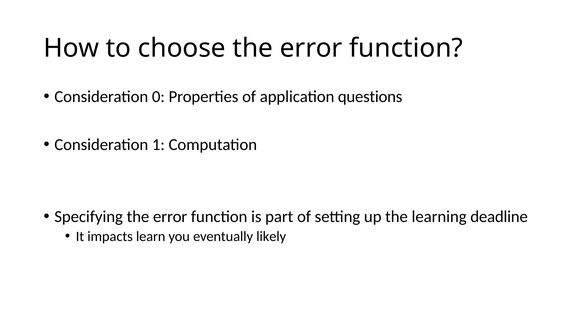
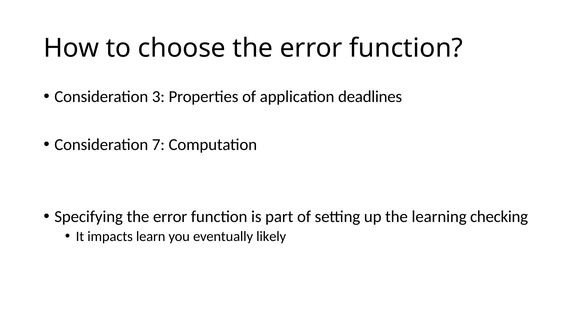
0: 0 -> 3
questions: questions -> deadlines
1: 1 -> 7
deadline: deadline -> checking
